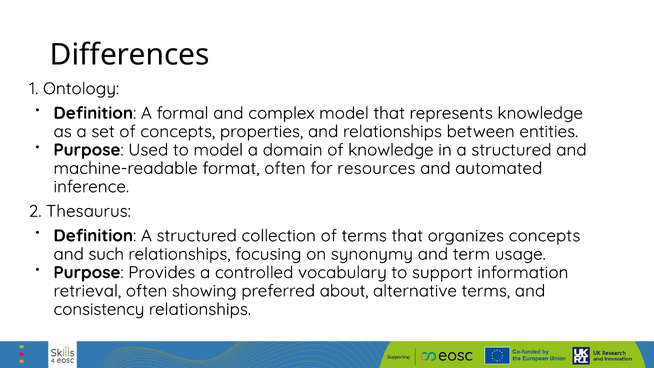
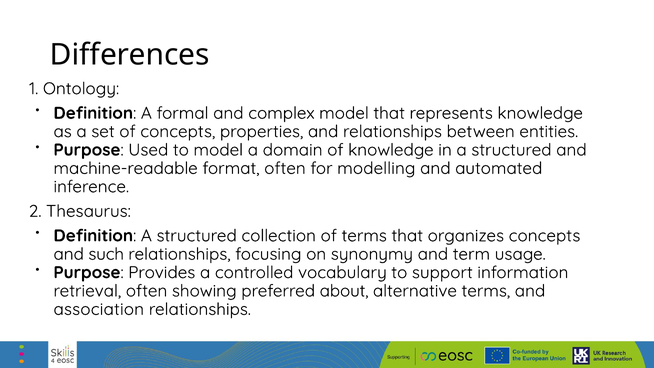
resources: resources -> modelling
consistency: consistency -> association
